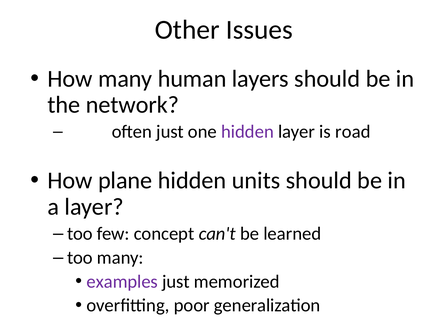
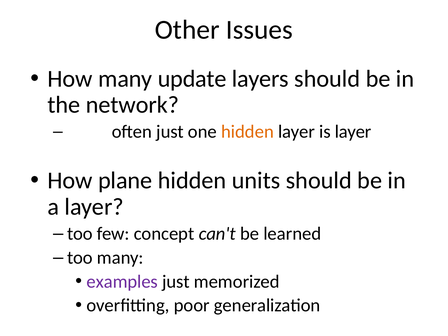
human: human -> update
hidden at (247, 132) colour: purple -> orange
is road: road -> layer
